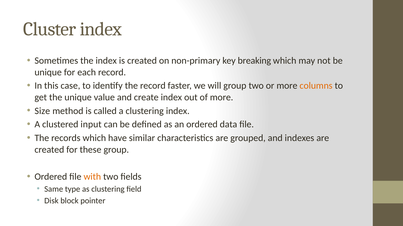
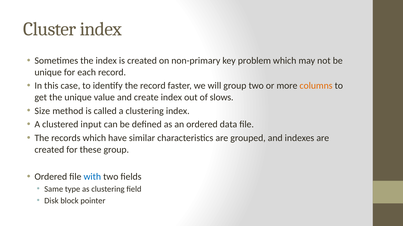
breaking: breaking -> problem
of more: more -> slows
with colour: orange -> blue
